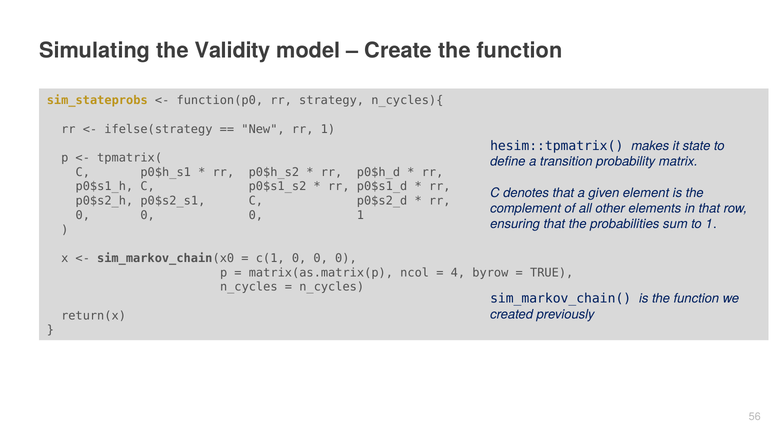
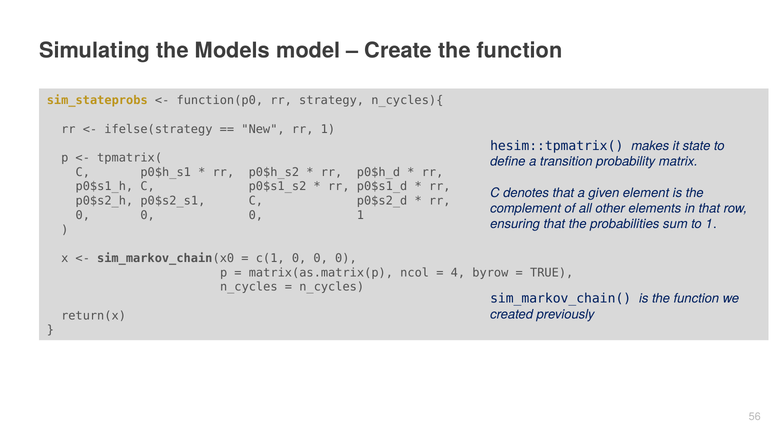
Validity: Validity -> Models
